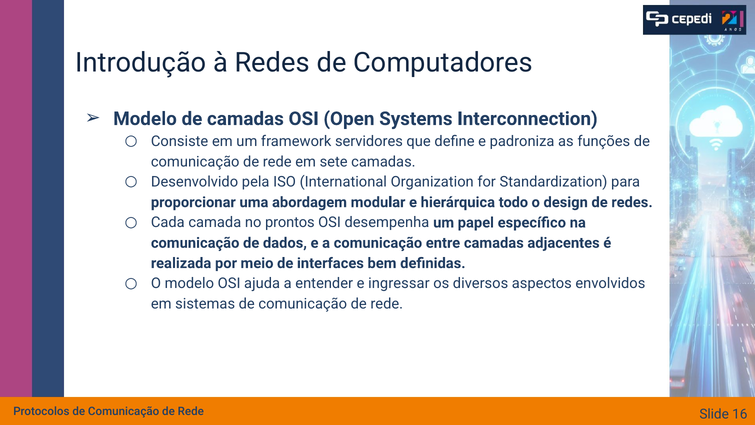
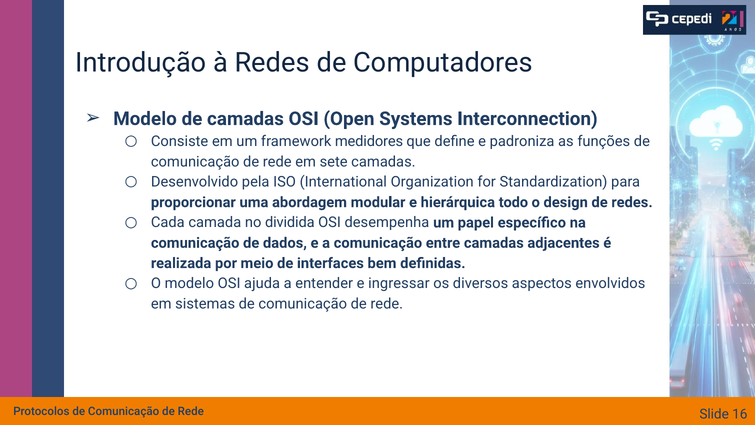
servidores: servidores -> medidores
prontos: prontos -> dividida
